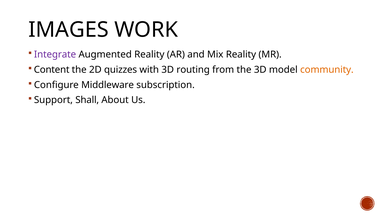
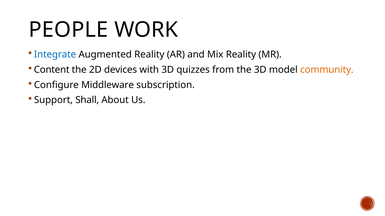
IMAGES: IMAGES -> PEOPLE
Integrate colour: purple -> blue
quizzes: quizzes -> devices
routing: routing -> quizzes
